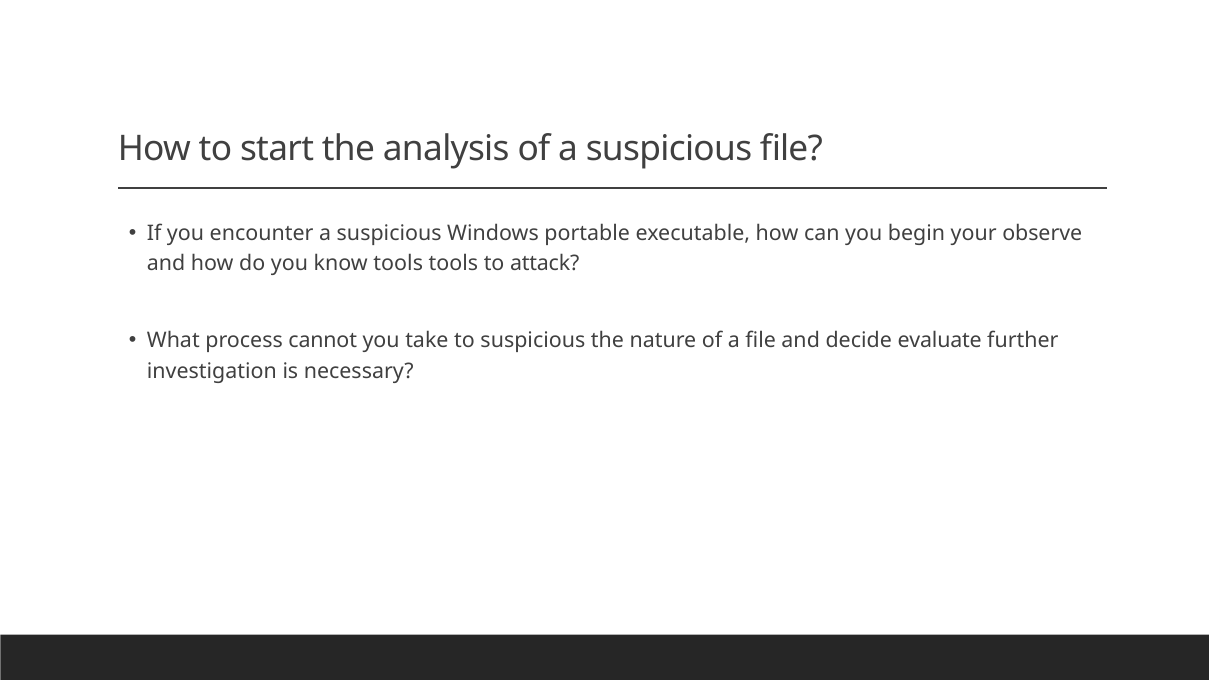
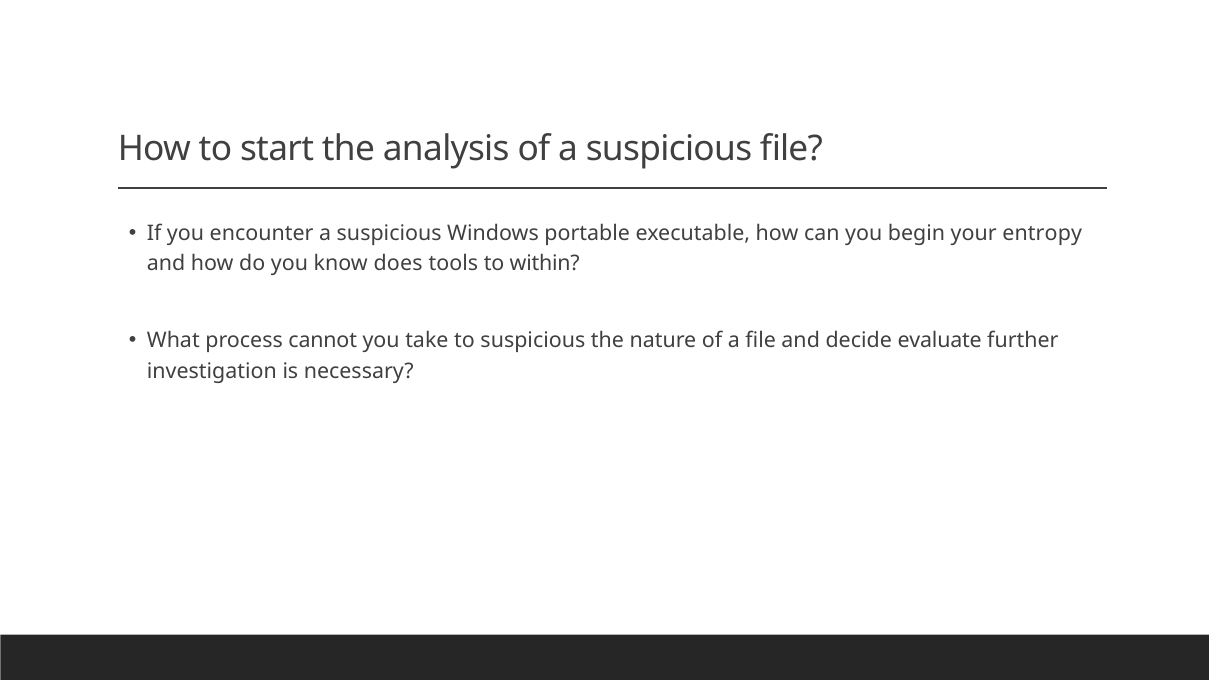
observe: observe -> entropy
know tools: tools -> does
attack: attack -> within
